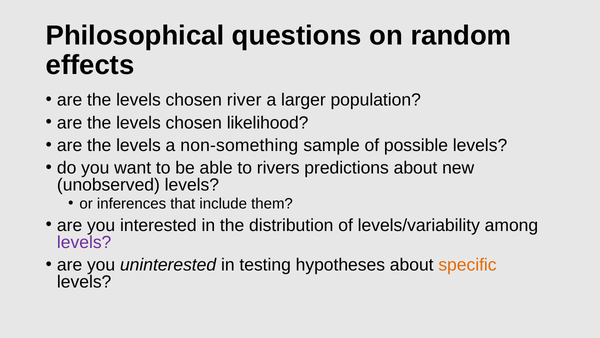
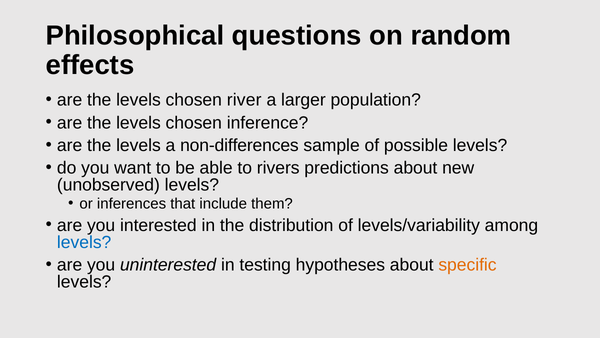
likelihood: likelihood -> inference
non-something: non-something -> non-differences
levels at (84, 242) colour: purple -> blue
